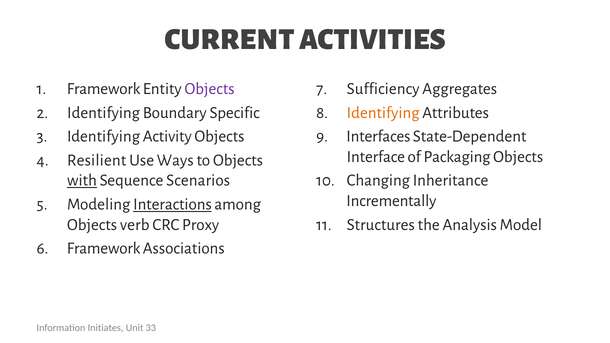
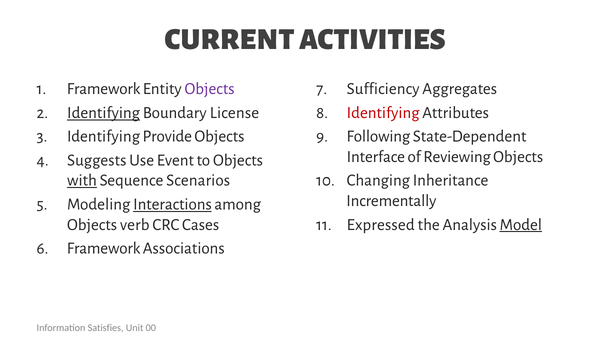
Identifying at (104, 113) underline: none -> present
Specific: Specific -> License
Identifying at (383, 113) colour: orange -> red
Activity: Activity -> Provide
Interfaces: Interfaces -> Following
Packaging: Packaging -> Reviewing
Resilient: Resilient -> Suggests
Ways: Ways -> Event
Proxy: Proxy -> Cases
Structures: Structures -> Expressed
Model underline: none -> present
Initiates: Initiates -> Satisfies
33: 33 -> 00
